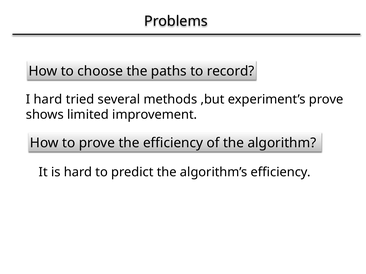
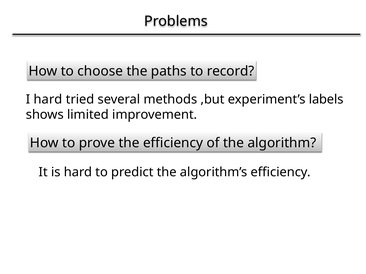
experiment’s prove: prove -> labels
